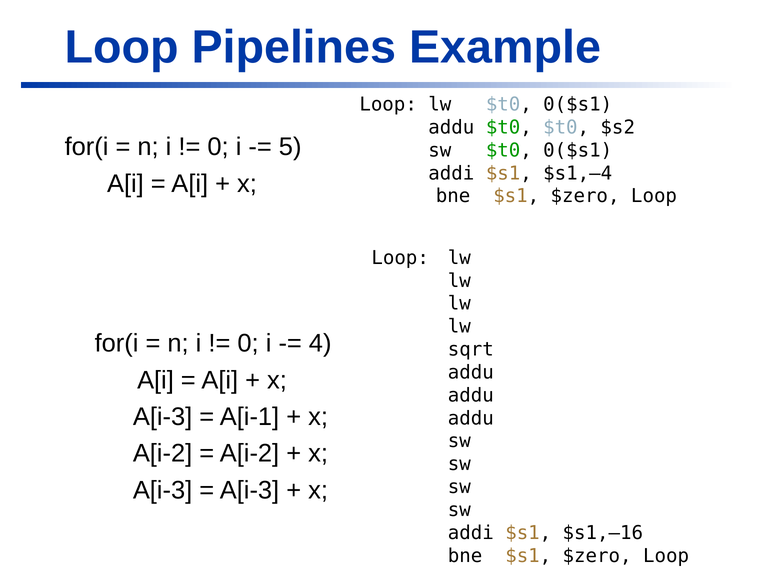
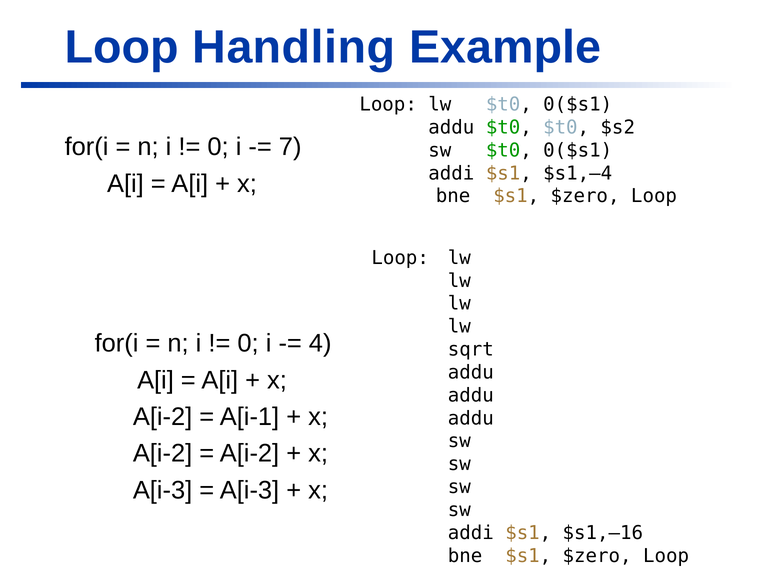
Pipelines: Pipelines -> Handling
5: 5 -> 7
A[i-3 at (163, 417): A[i-3 -> A[i-2
